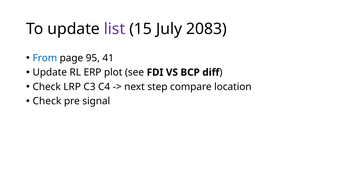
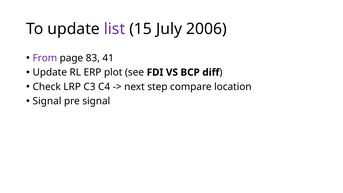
2083: 2083 -> 2006
From colour: blue -> purple
95: 95 -> 83
Check at (47, 101): Check -> Signal
